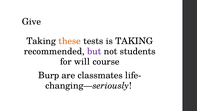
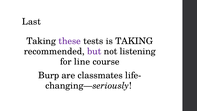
Give: Give -> Last
these colour: orange -> purple
students: students -> listening
will: will -> line
